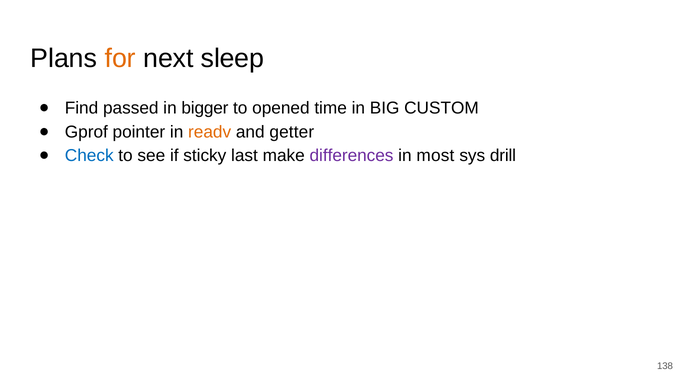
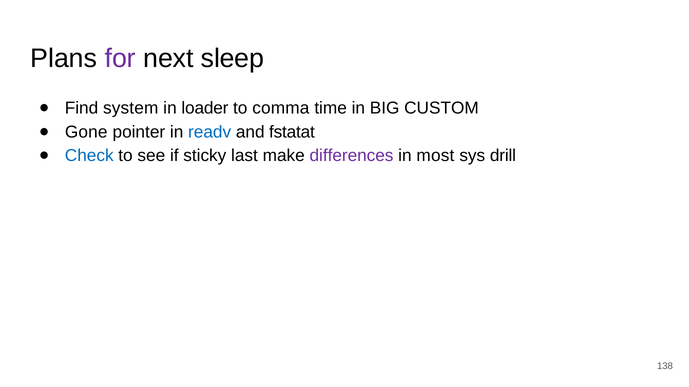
for colour: orange -> purple
passed: passed -> system
bigger: bigger -> loader
opened: opened -> comma
Gprof: Gprof -> Gone
readv colour: orange -> blue
getter: getter -> fstatat
